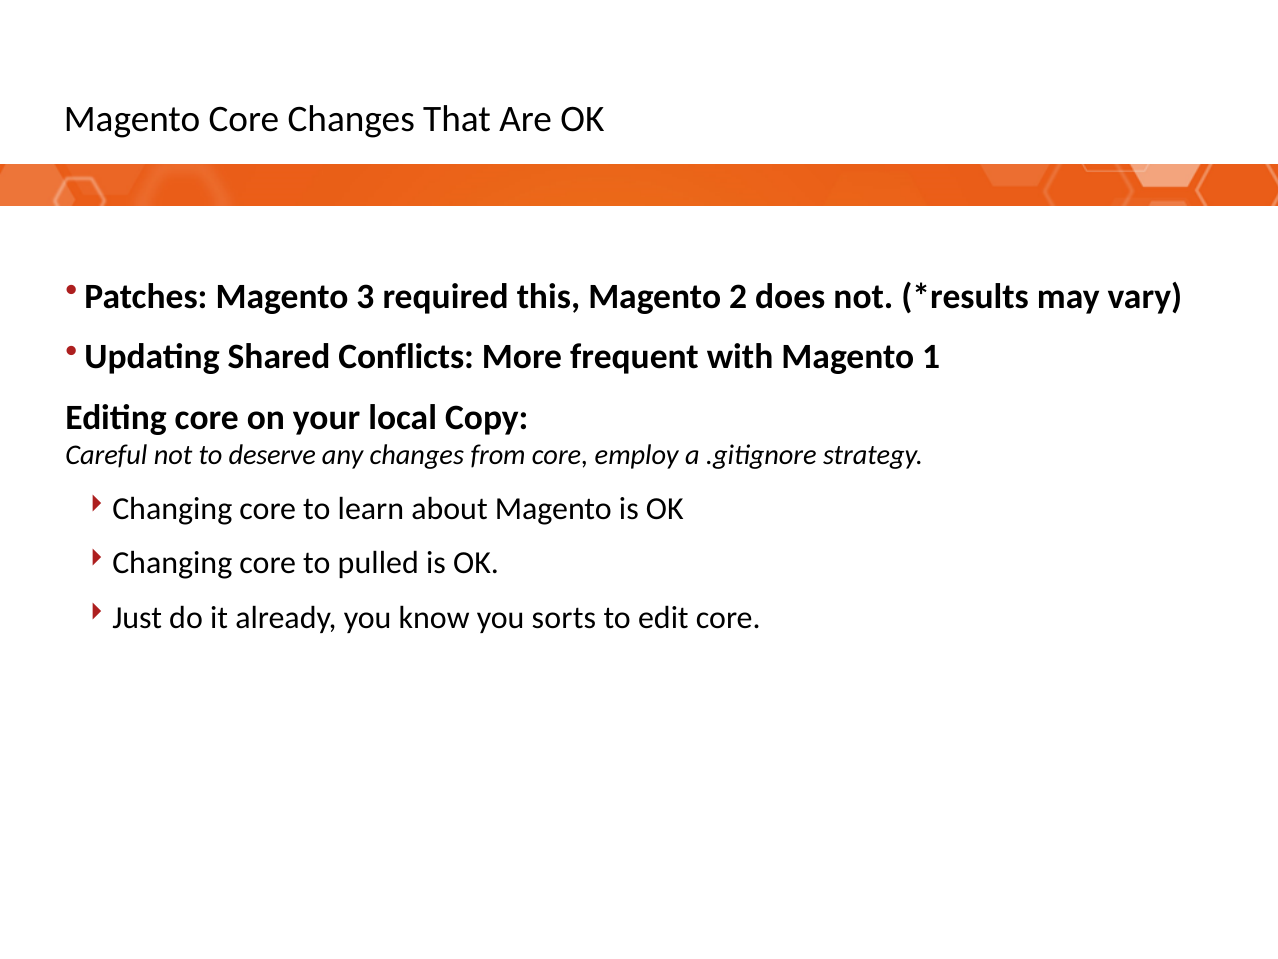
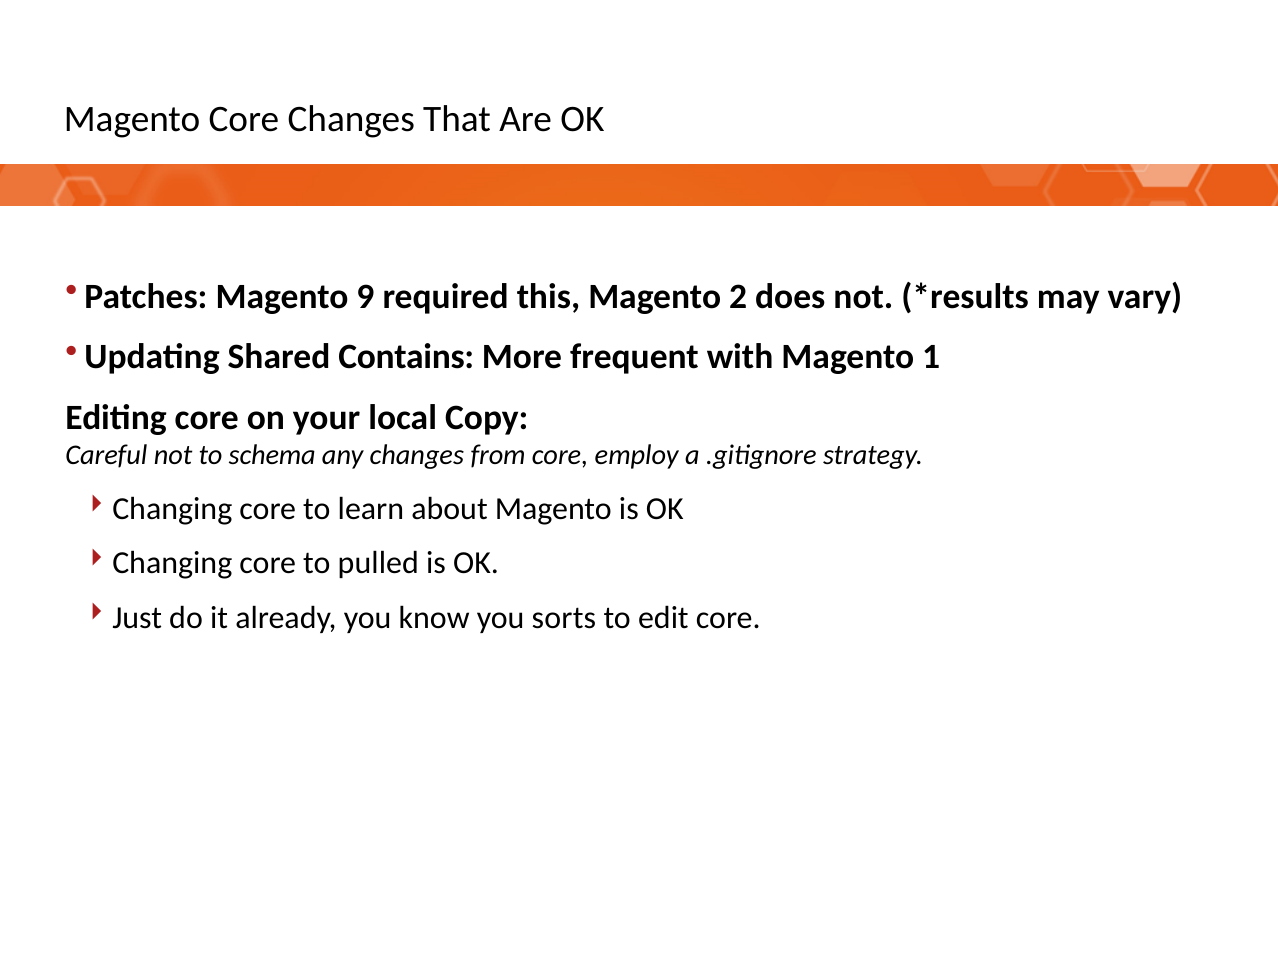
3: 3 -> 9
Conflicts: Conflicts -> Contains
deserve: deserve -> schema
